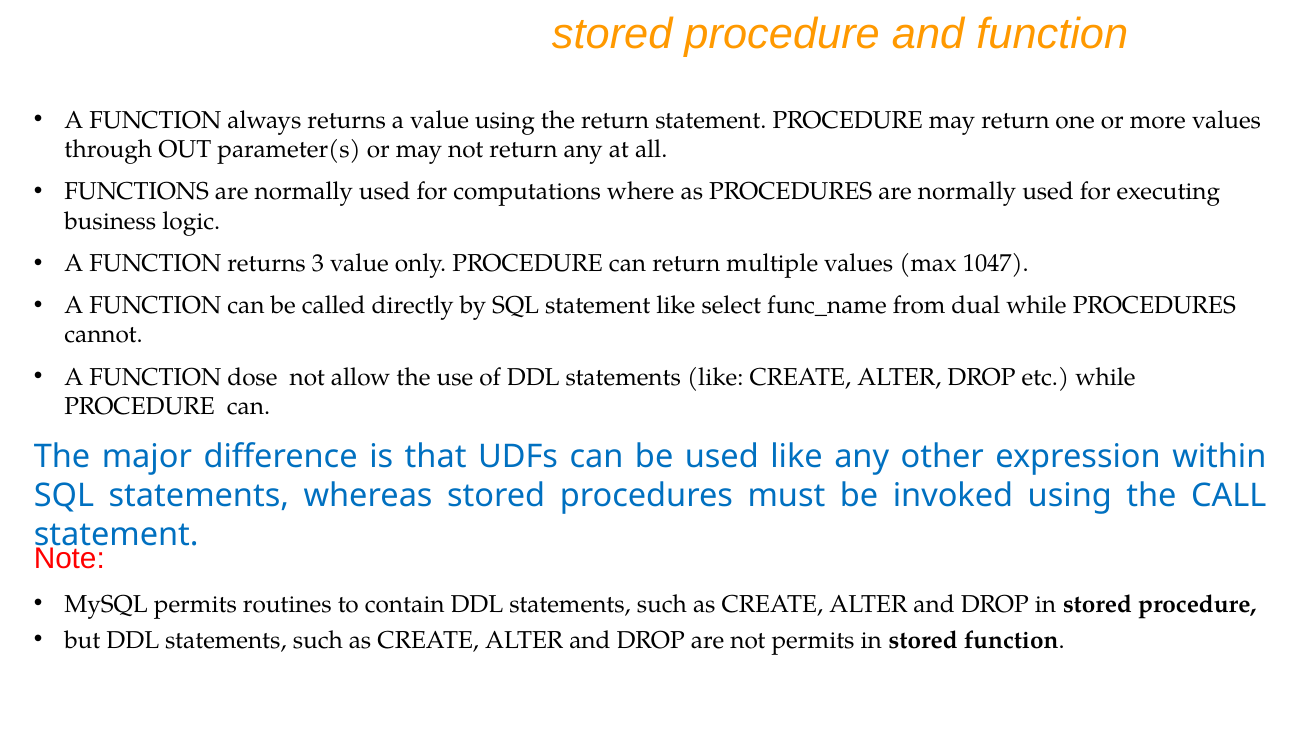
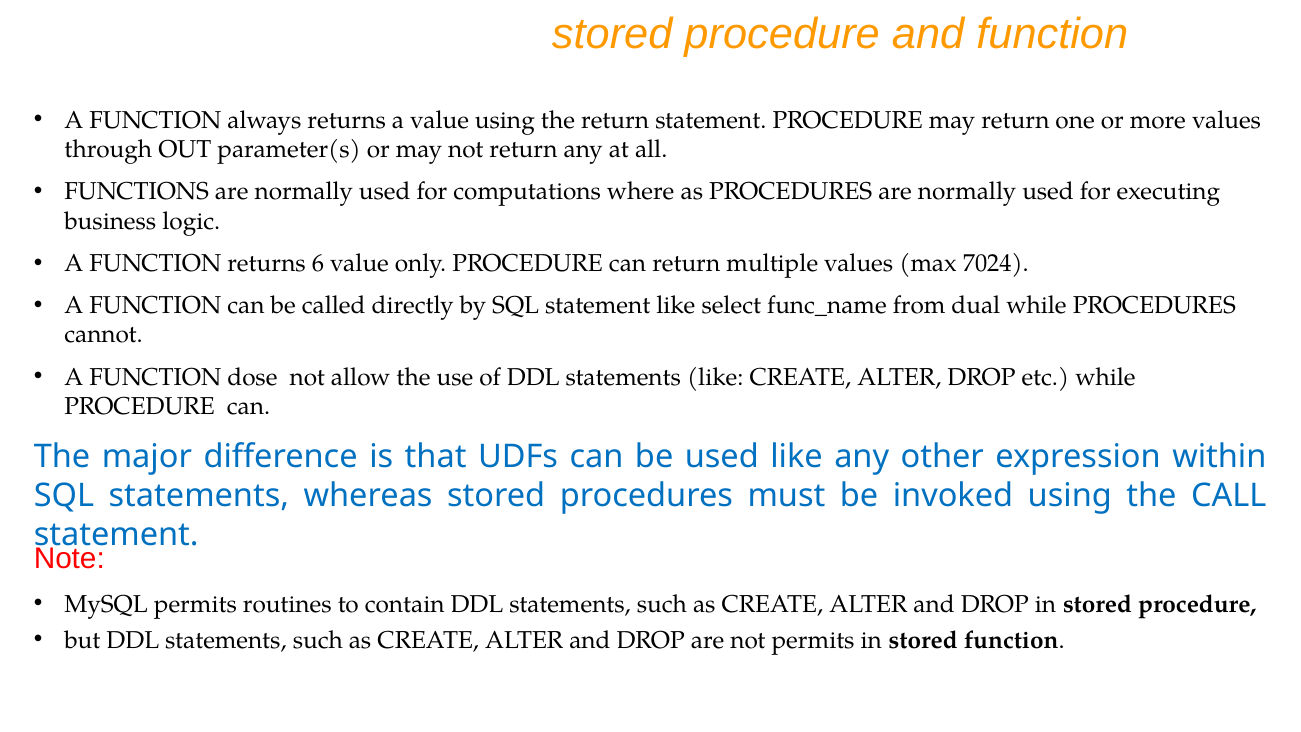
3: 3 -> 6
1047: 1047 -> 7024
